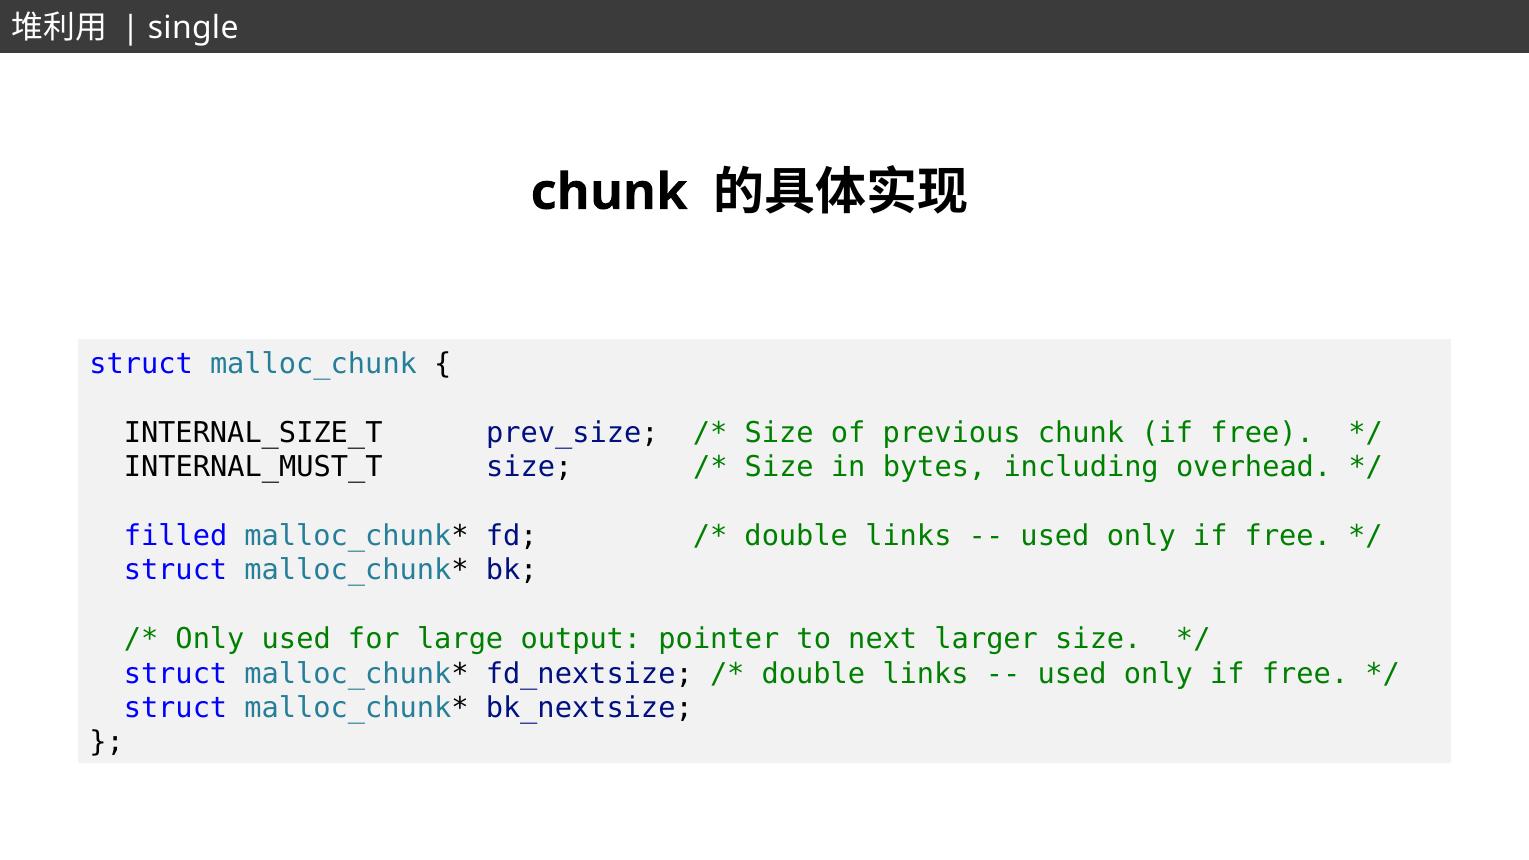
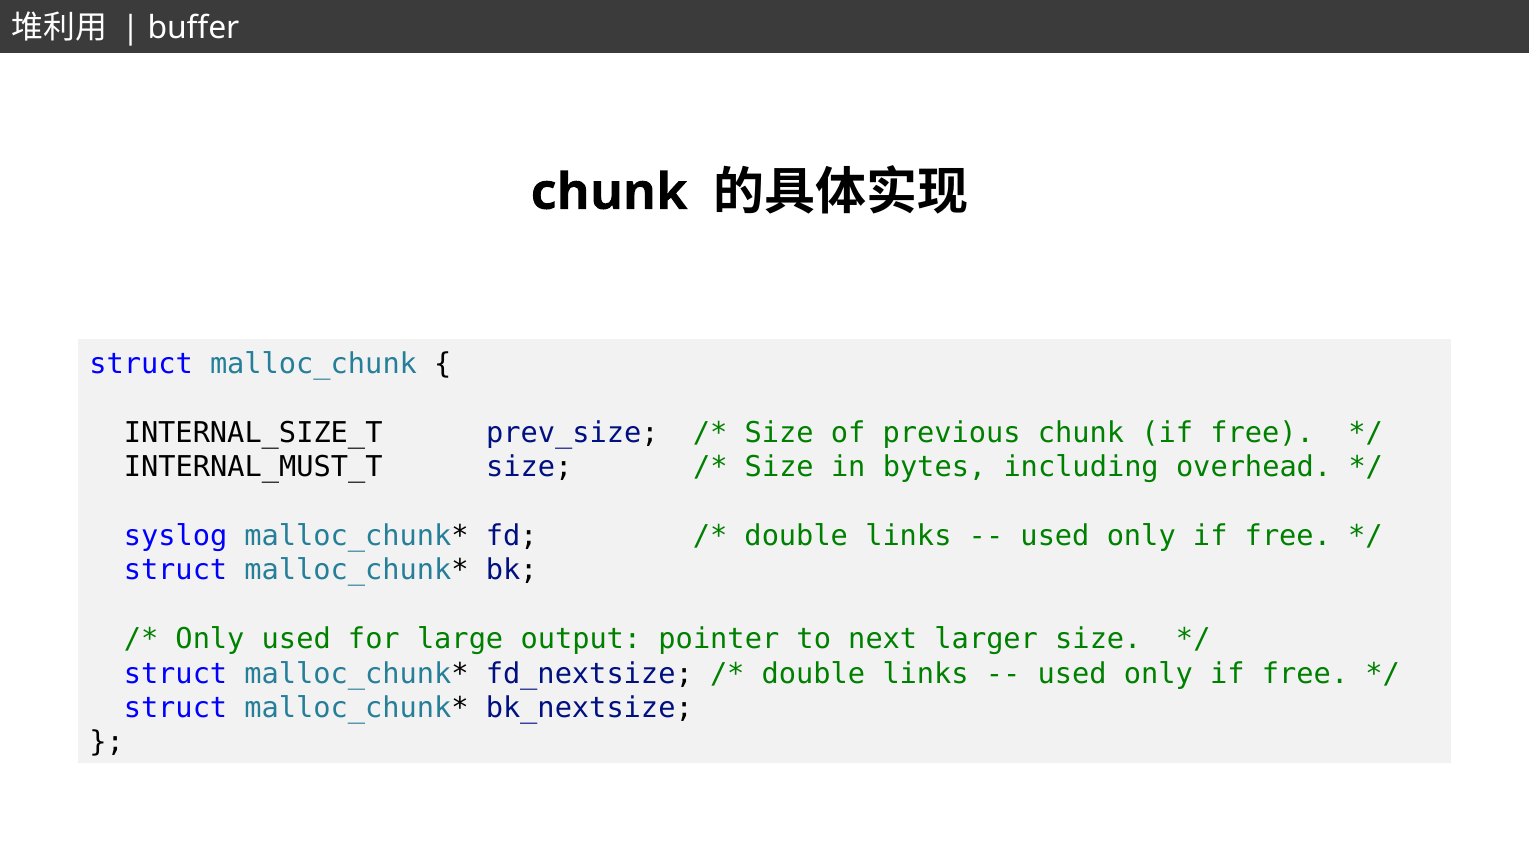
single: single -> buffer
filled: filled -> syslog
